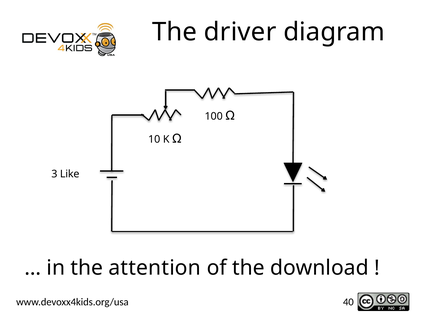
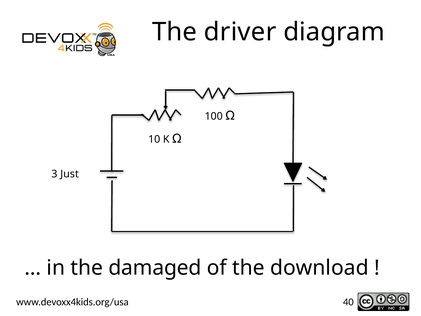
Like: Like -> Just
attention: attention -> damaged
